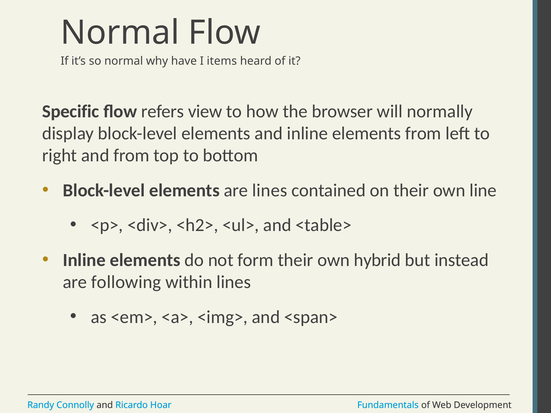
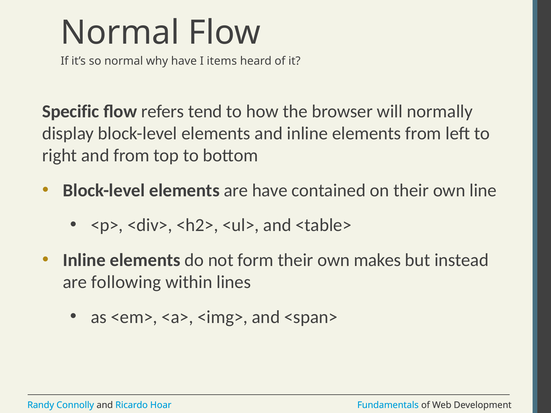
view: view -> tend
are lines: lines -> have
hybrid: hybrid -> makes
